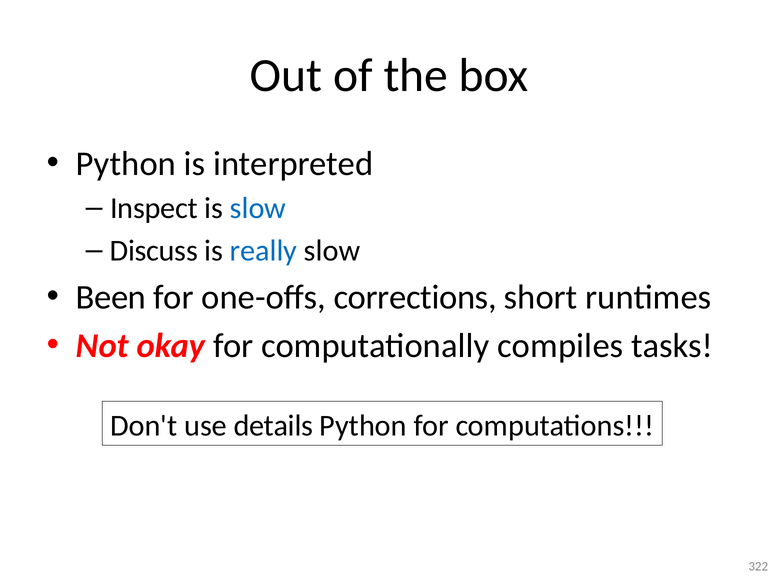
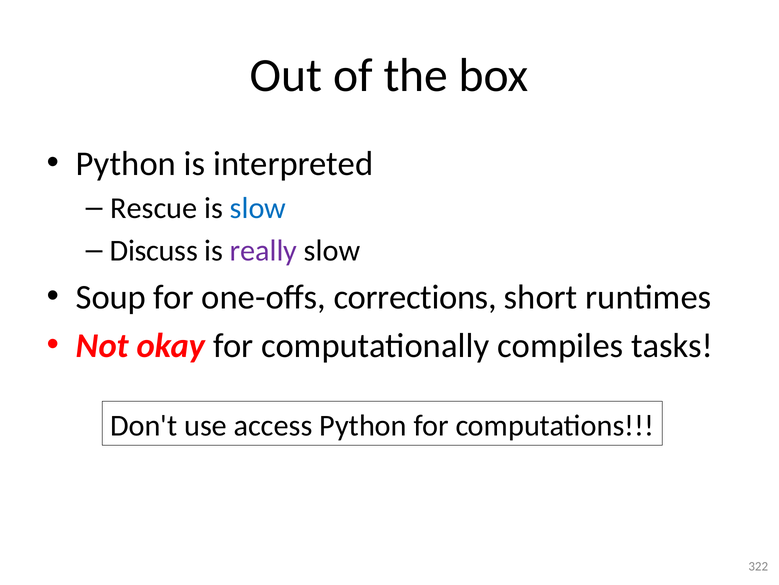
Inspect: Inspect -> Rescue
really colour: blue -> purple
Been: Been -> Soup
details: details -> access
